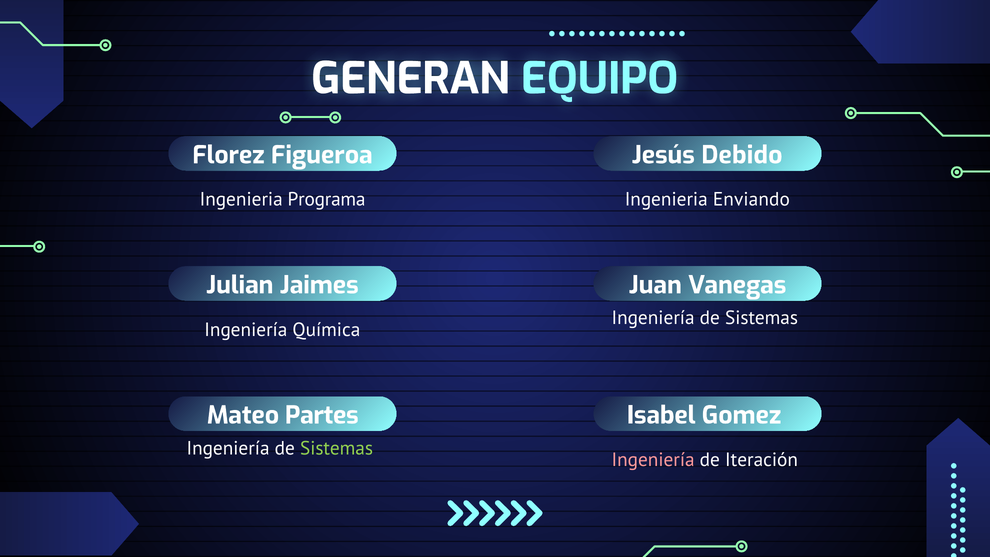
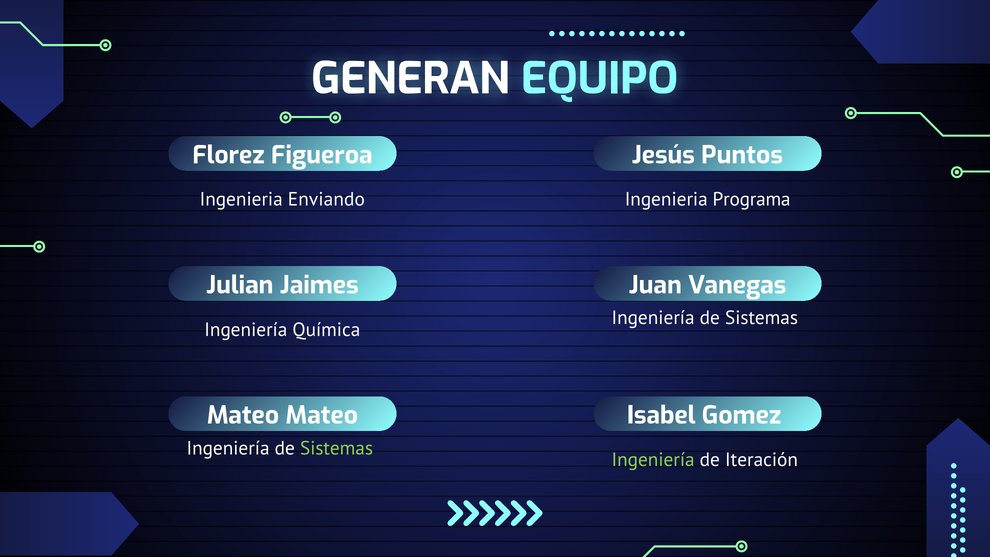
Debido: Debido -> Puntos
Programa: Programa -> Enviando
Enviando: Enviando -> Programa
Mateo Partes: Partes -> Mateo
Ingeniería at (653, 460) colour: pink -> light green
